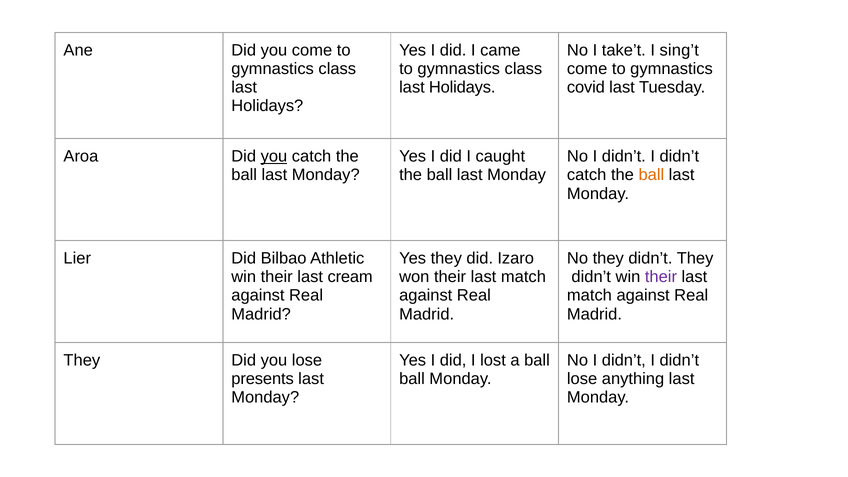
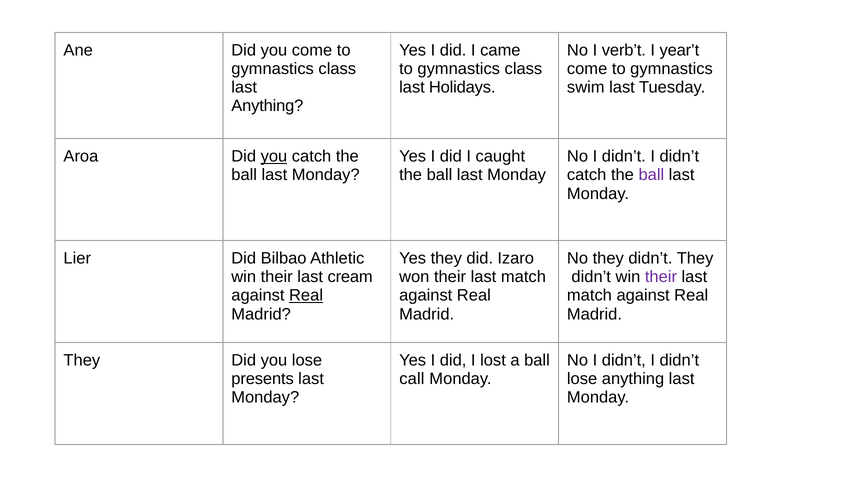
take’t: take’t -> verb’t
sing’t: sing’t -> year’t
covid: covid -> swim
Holidays at (267, 106): Holidays -> Anything
ball at (651, 175) colour: orange -> purple
Real at (306, 296) underline: none -> present
ball at (412, 379): ball -> call
